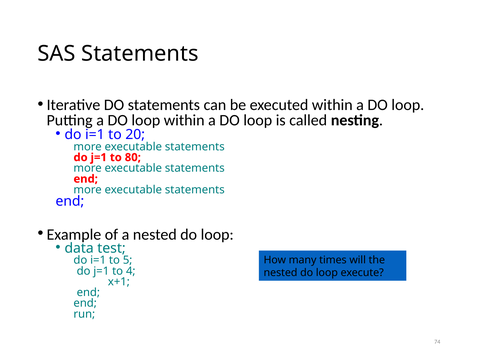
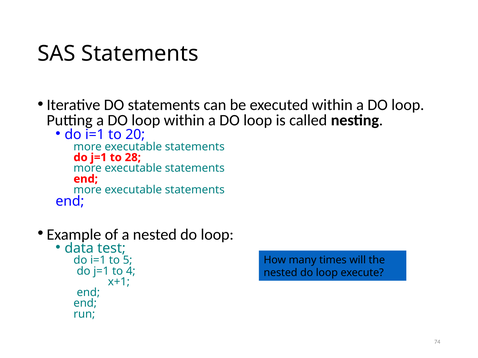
80: 80 -> 28
